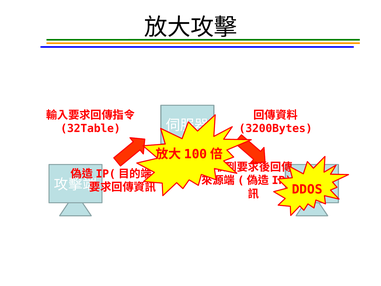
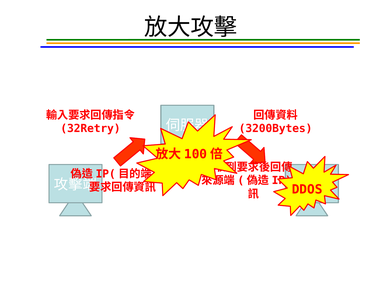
32Table: 32Table -> 32Retry
